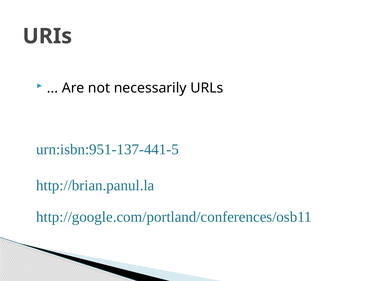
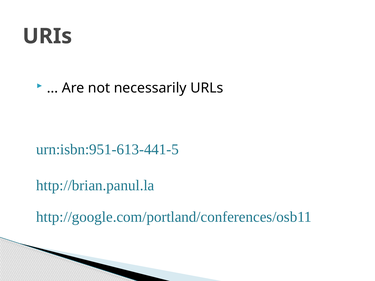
urn:isbn:951-137-441-5: urn:isbn:951-137-441-5 -> urn:isbn:951-613-441-5
